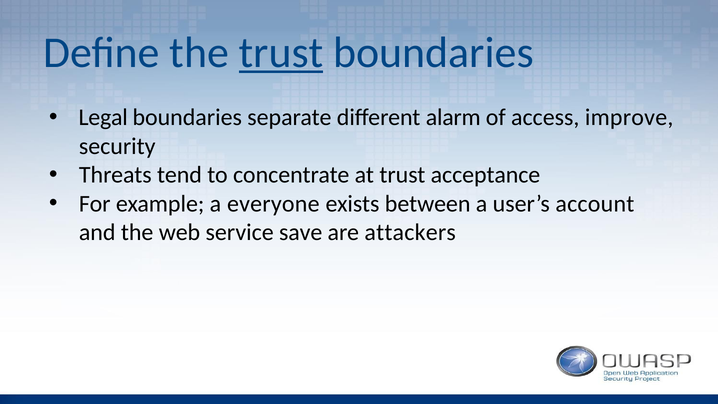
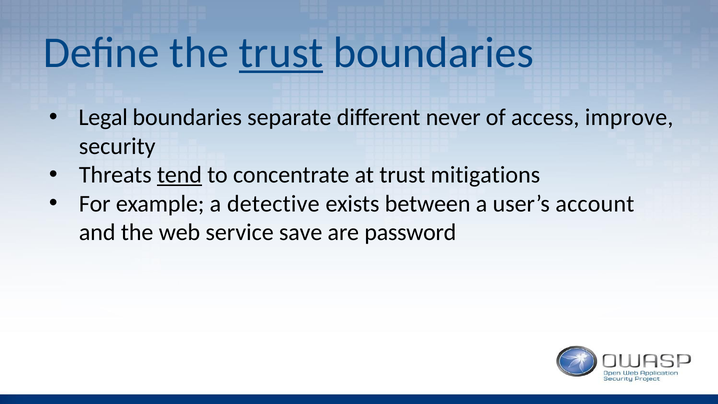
alarm: alarm -> never
tend underline: none -> present
acceptance: acceptance -> mitigations
everyone: everyone -> detective
attackers: attackers -> password
